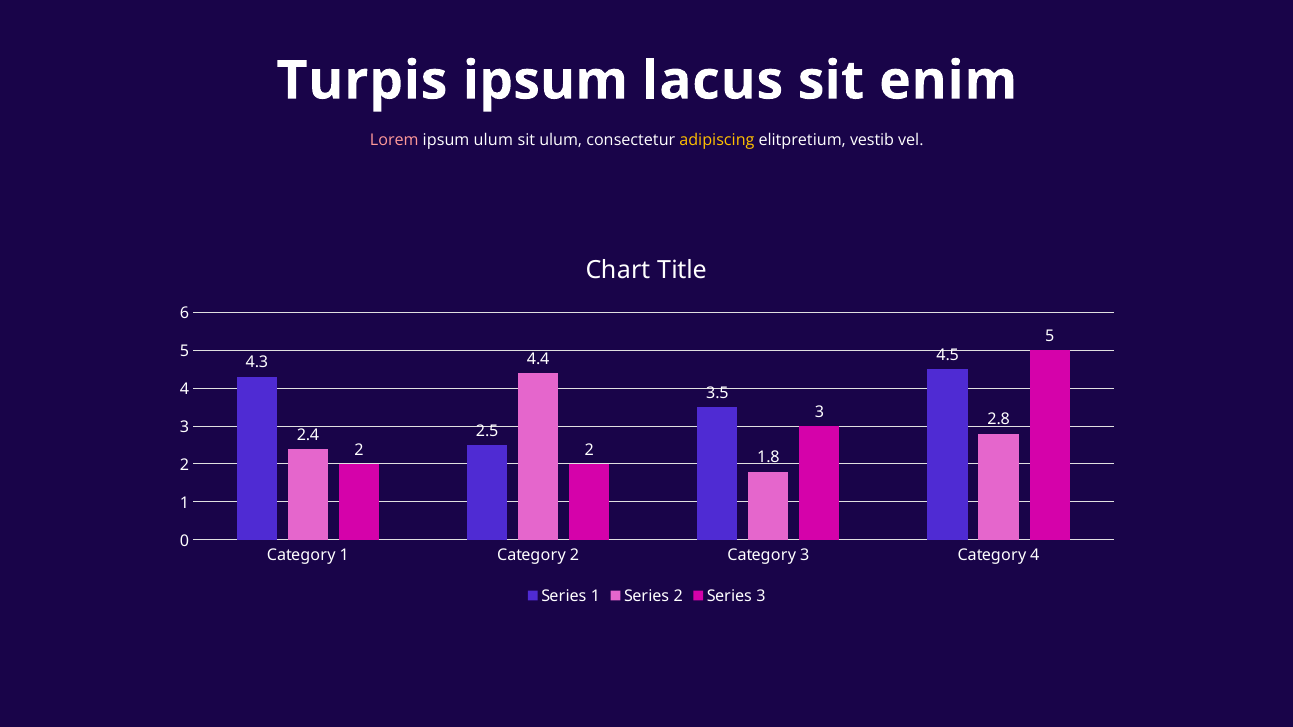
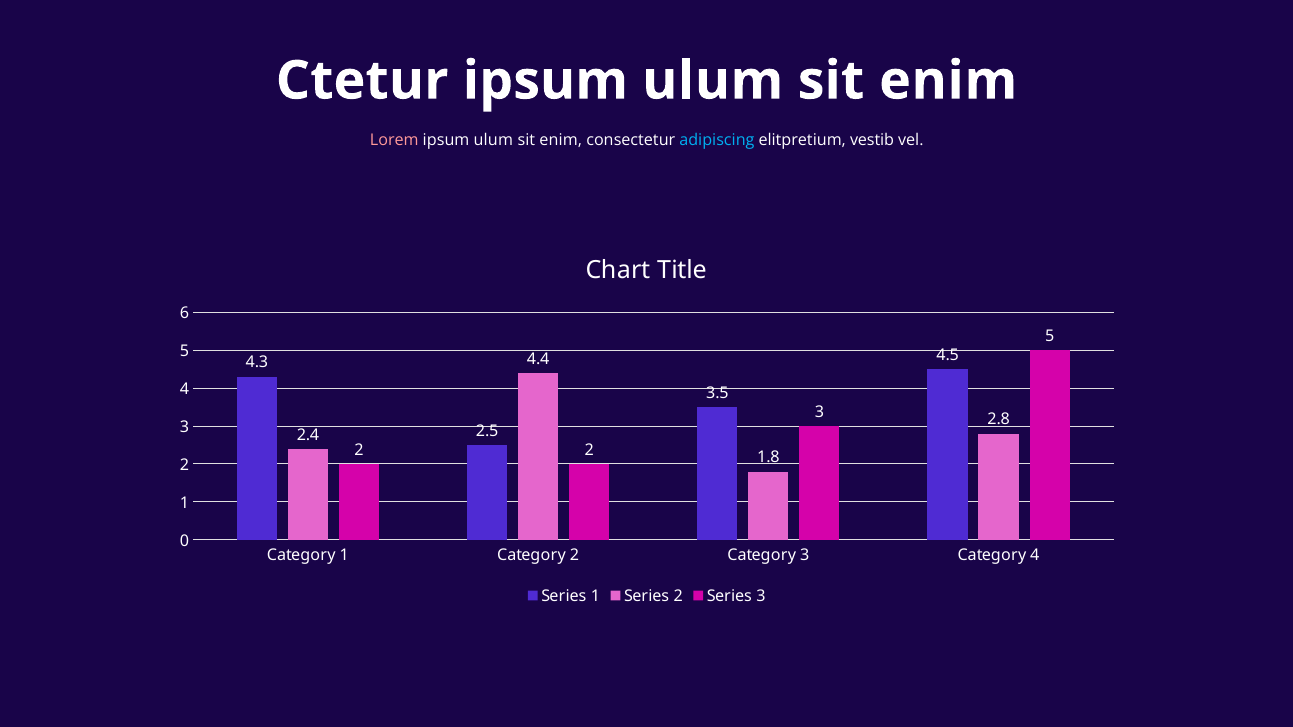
Turpis: Turpis -> Ctetur
lacus at (713, 81): lacus -> ulum
ulum at (561, 140): ulum -> enim
adipiscing colour: yellow -> light blue
